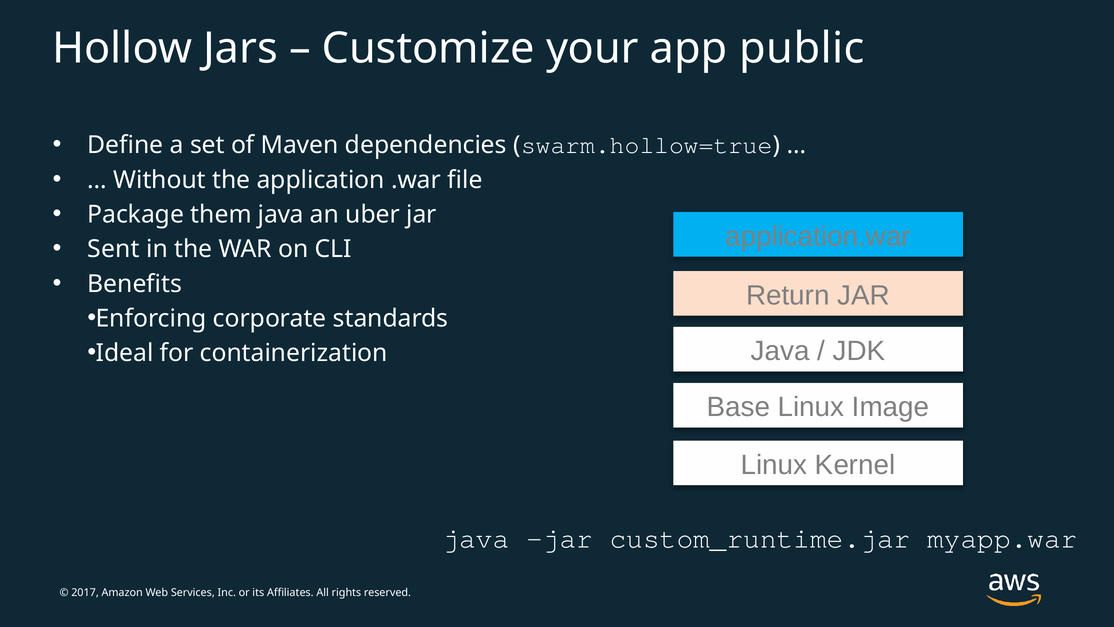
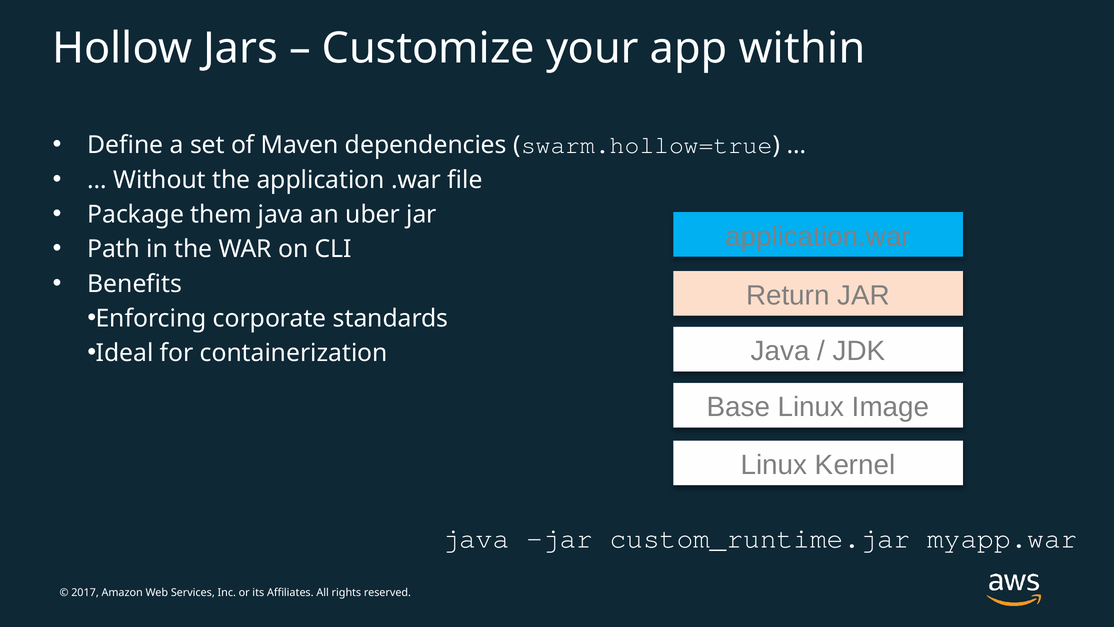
public: public -> within
Sent: Sent -> Path
